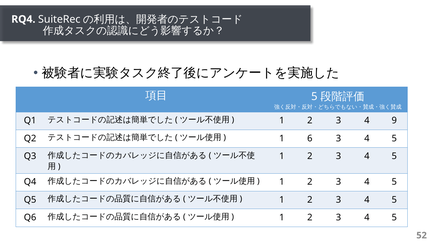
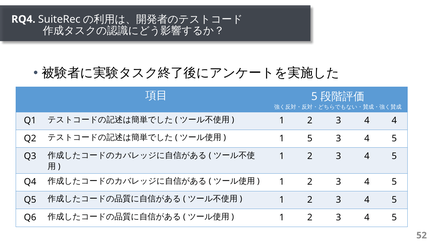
4 9: 9 -> 4
1 6: 6 -> 5
